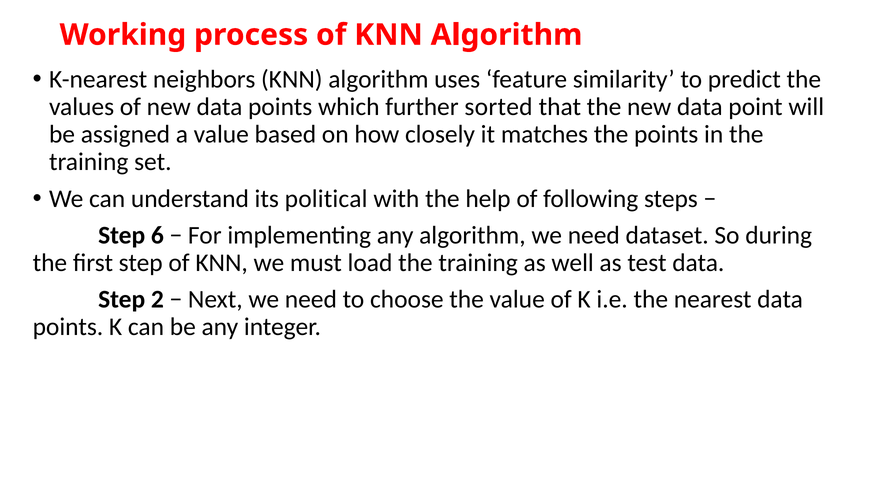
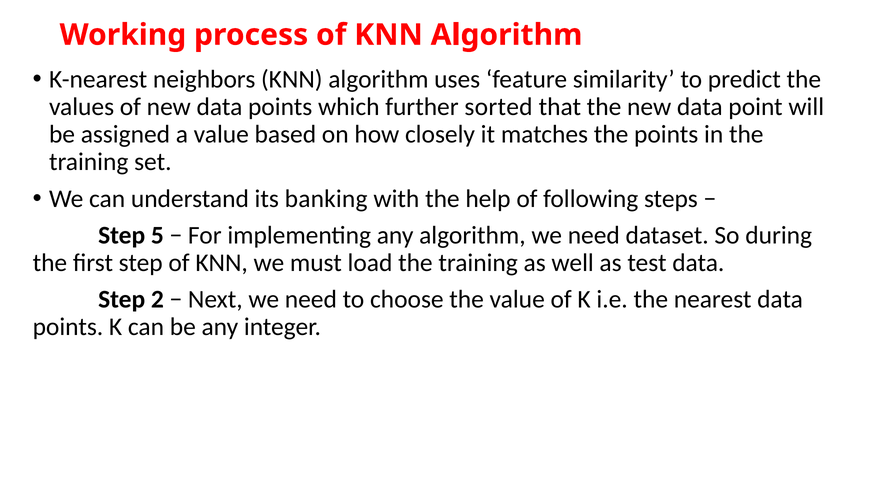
political: political -> banking
6: 6 -> 5
